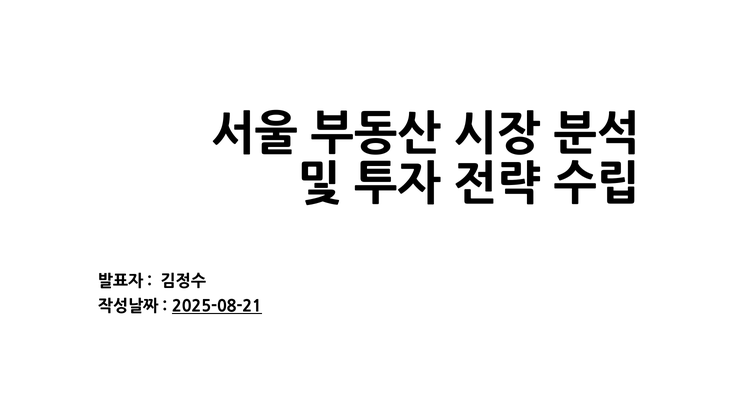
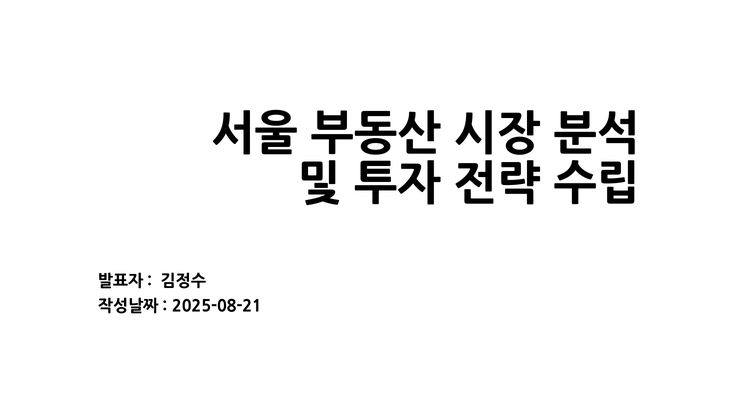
2025-08-21 underline: present -> none
